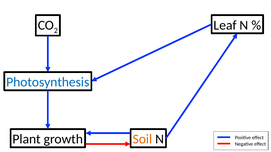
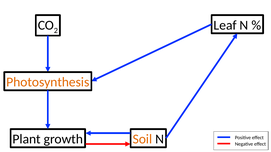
Photosynthesis colour: blue -> orange
